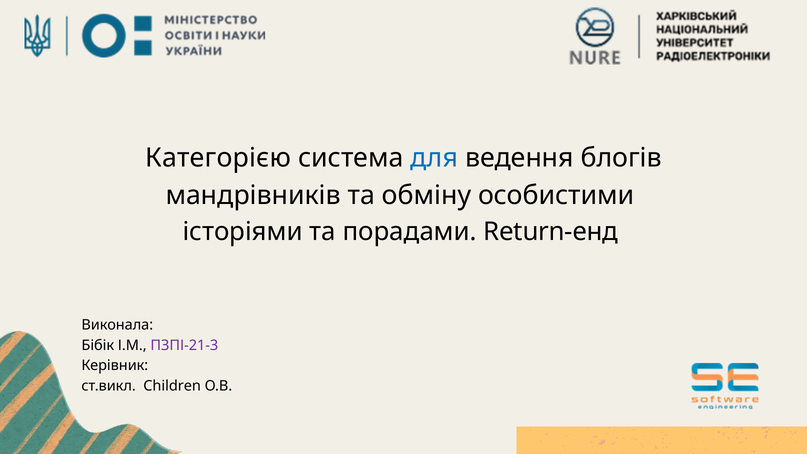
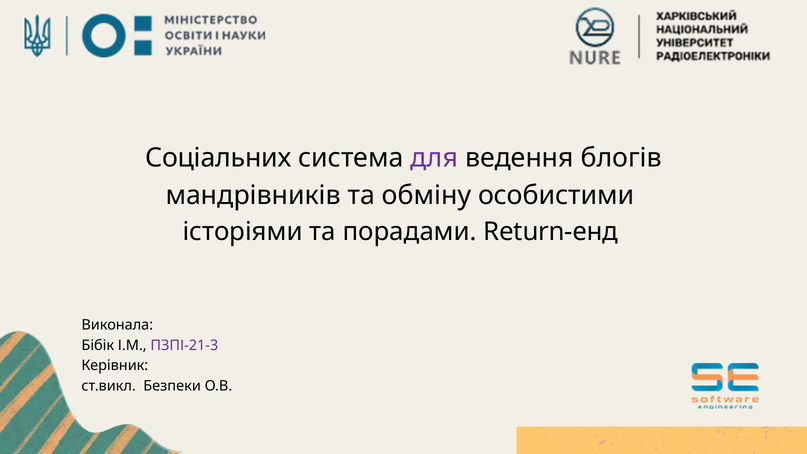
Категорією: Категорією -> Соціальних
для colour: blue -> purple
Children: Children -> Безпеки
